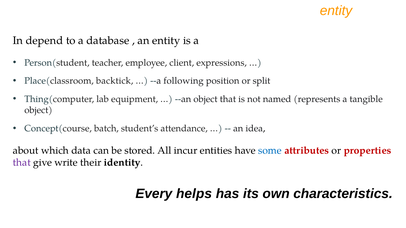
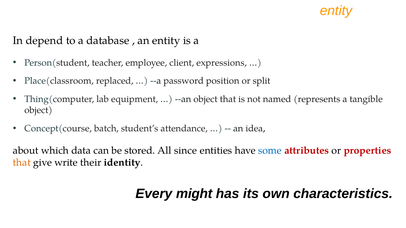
backtick: backtick -> replaced
following: following -> password
incur: incur -> since
that at (22, 163) colour: purple -> orange
helps: helps -> might
